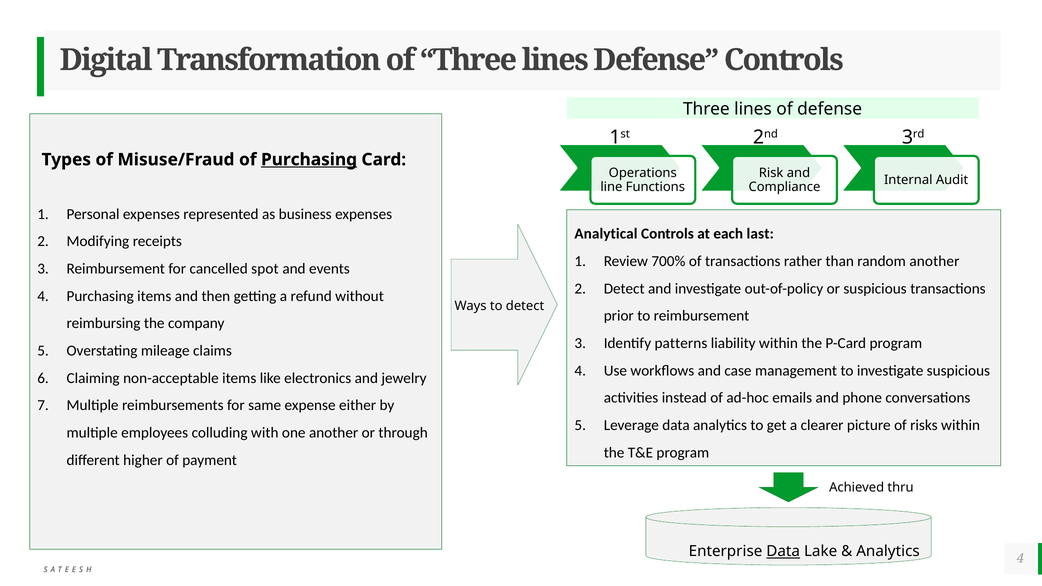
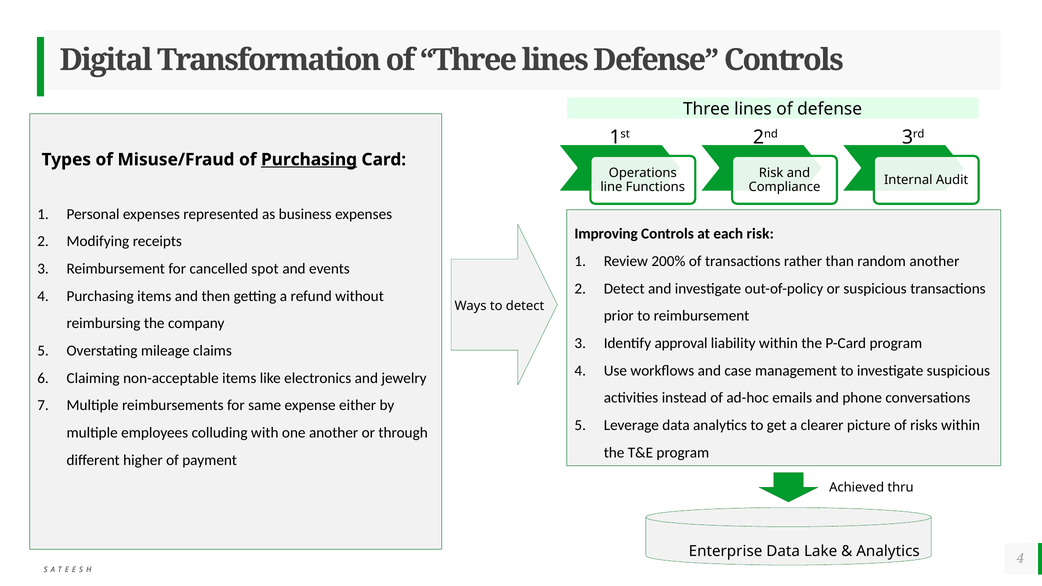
Analytical: Analytical -> Improving
each last: last -> risk
700%: 700% -> 200%
patterns: patterns -> approval
Data at (783, 551) underline: present -> none
